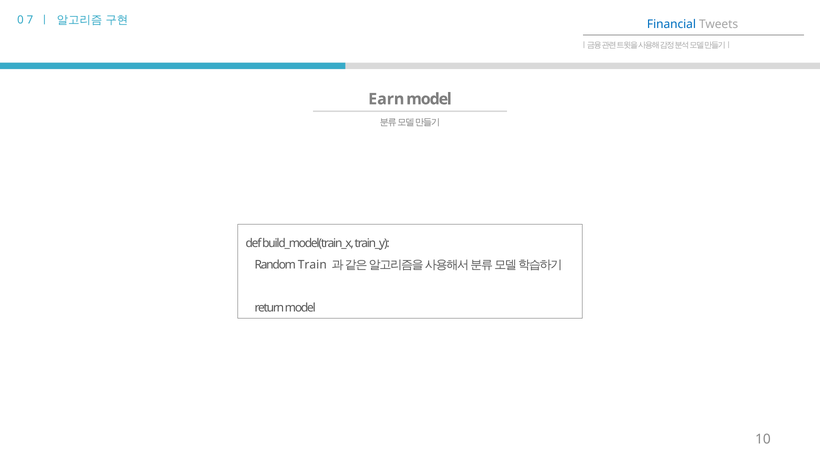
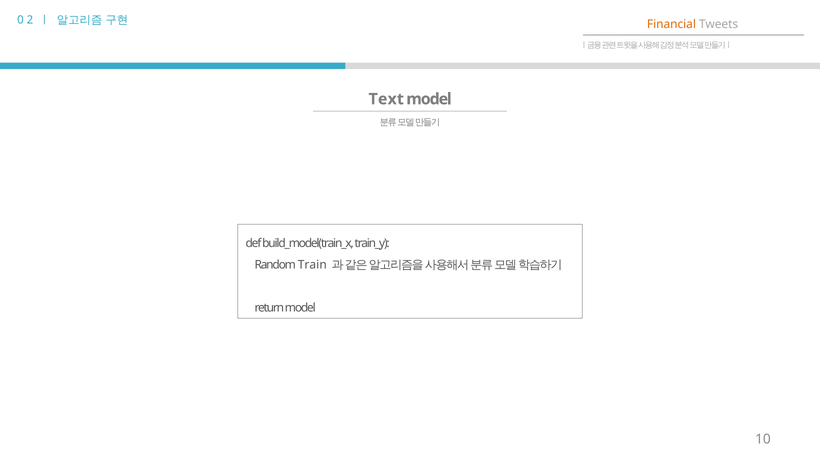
7: 7 -> 2
Financial colour: blue -> orange
Earn: Earn -> Text
